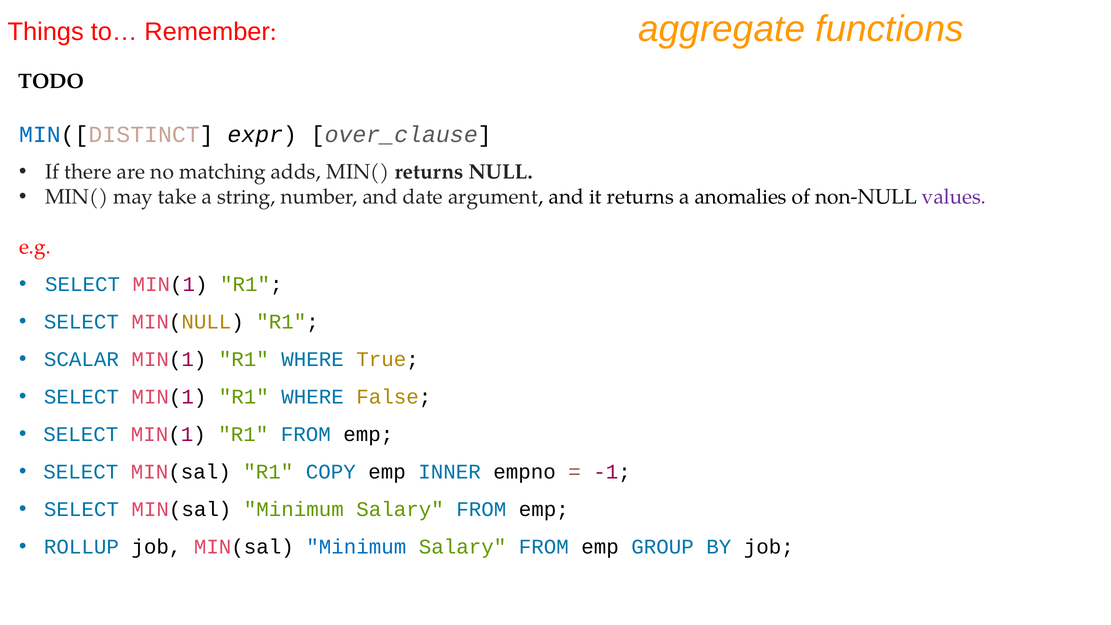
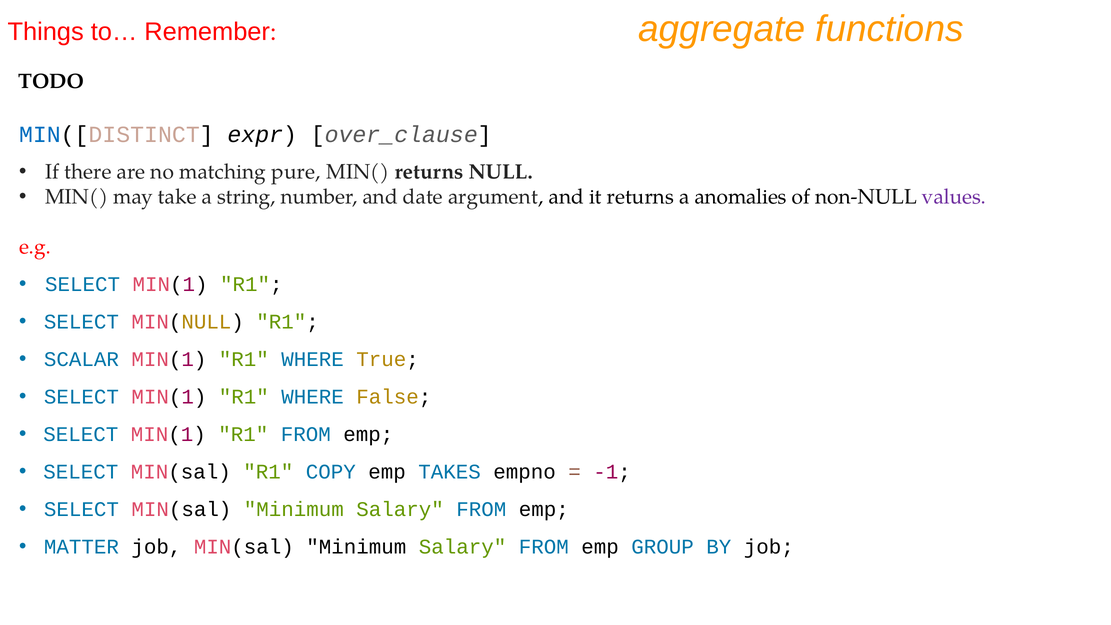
adds: adds -> pure
INNER: INNER -> TAKES
ROLLUP: ROLLUP -> MATTER
Minimum at (356, 547) colour: blue -> black
